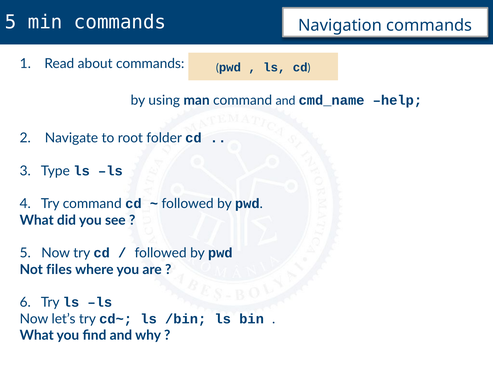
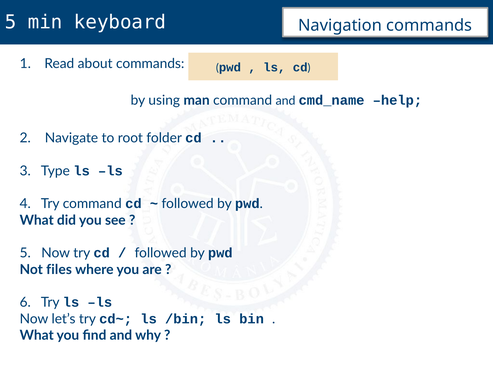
min commands: commands -> keyboard
